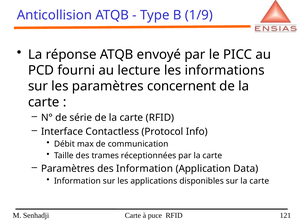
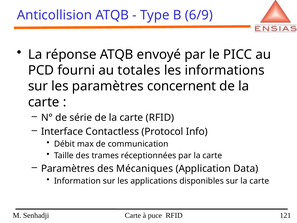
1/9: 1/9 -> 6/9
lecture: lecture -> totales
des Information: Information -> Mécaniques
